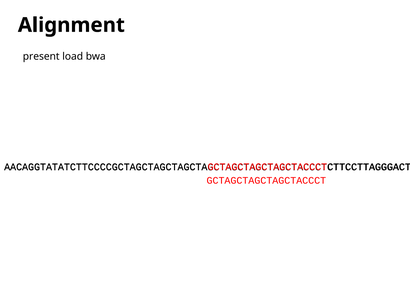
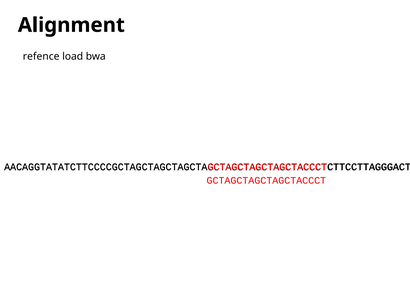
present: present -> refence
